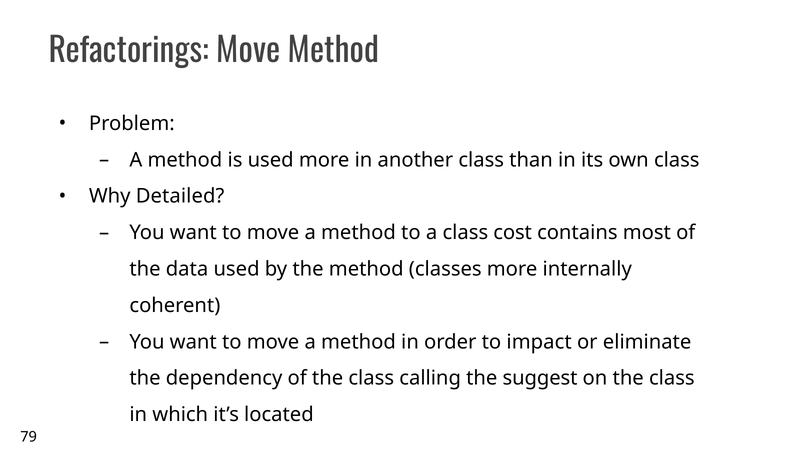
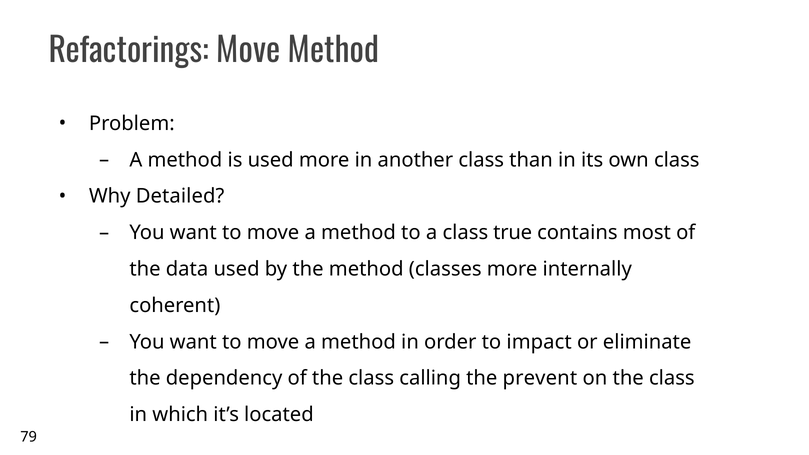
cost: cost -> true
suggest: suggest -> prevent
